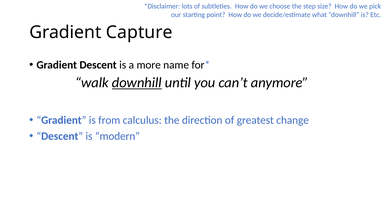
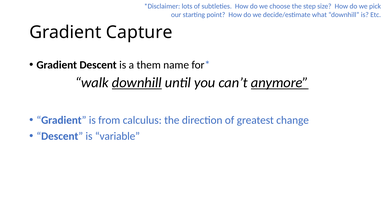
more: more -> them
anymore underline: none -> present
modern: modern -> variable
